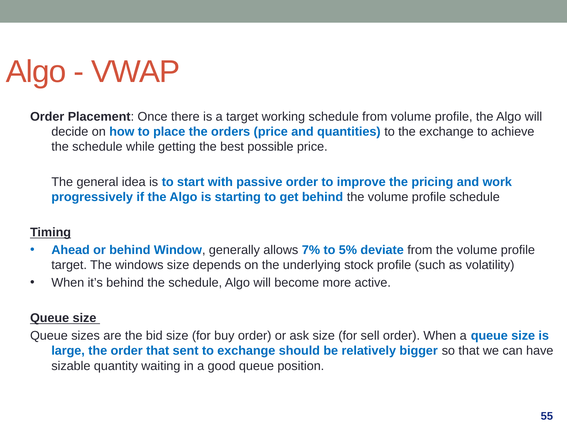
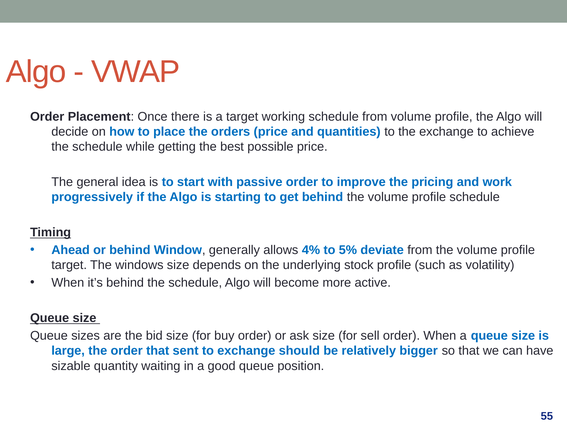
7%: 7% -> 4%
